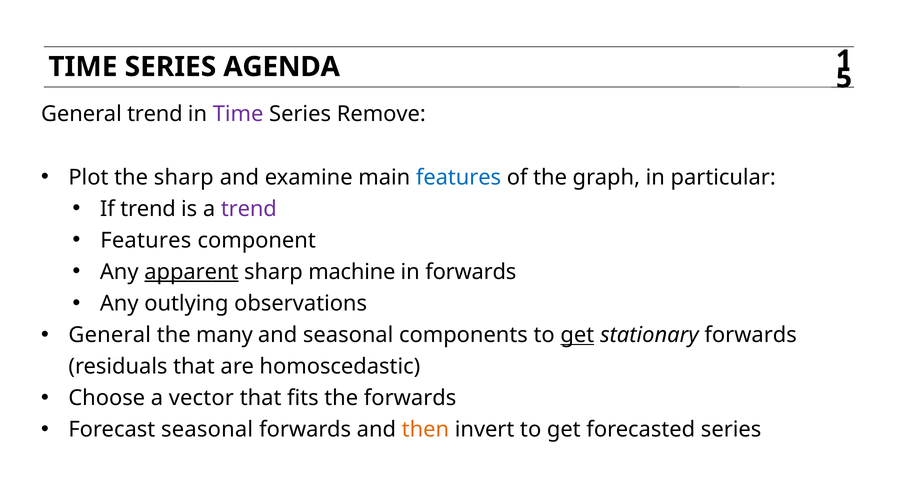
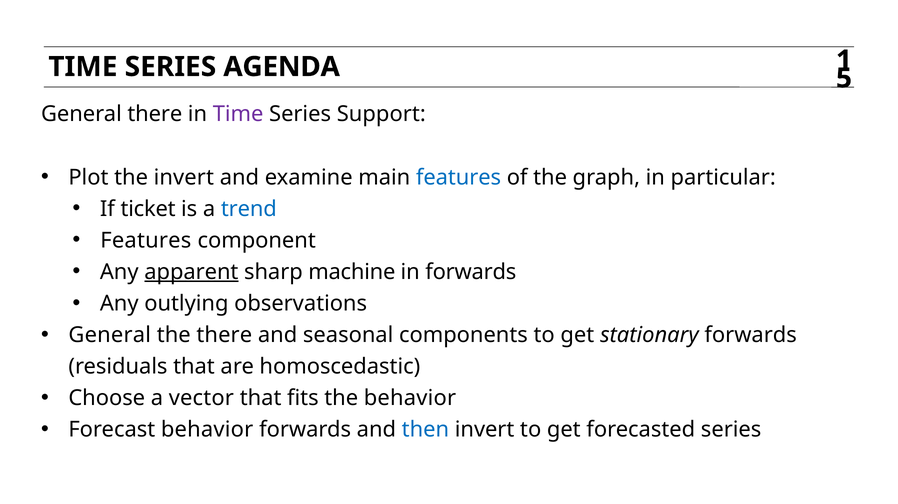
General trend: trend -> there
Remove: Remove -> Support
the sharp: sharp -> invert
If trend: trend -> ticket
trend at (249, 209) colour: purple -> blue
the many: many -> there
get at (577, 335) underline: present -> none
the forwards: forwards -> behavior
Forecast seasonal: seasonal -> behavior
then colour: orange -> blue
